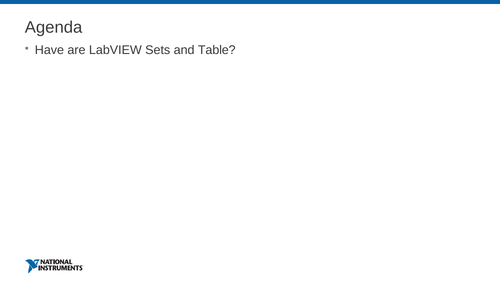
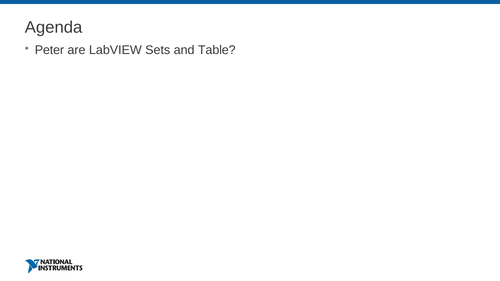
Have: Have -> Peter
